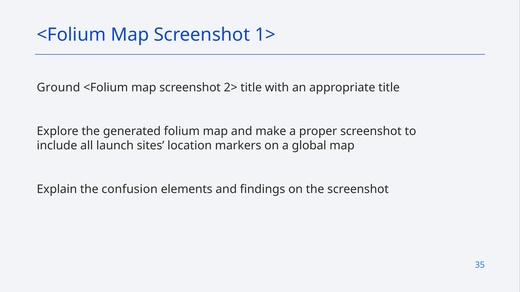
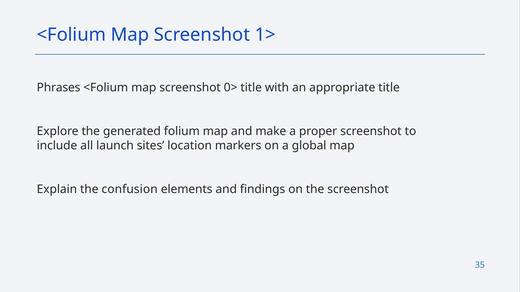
Ground: Ground -> Phrases
2>: 2> -> 0>
